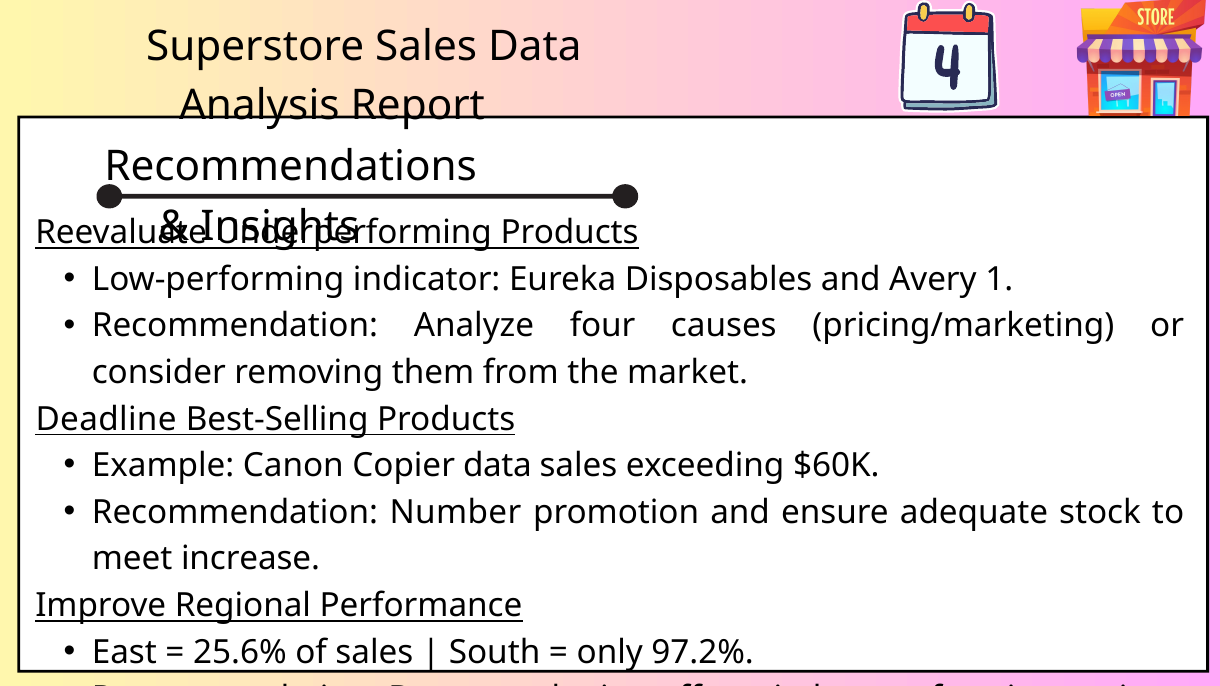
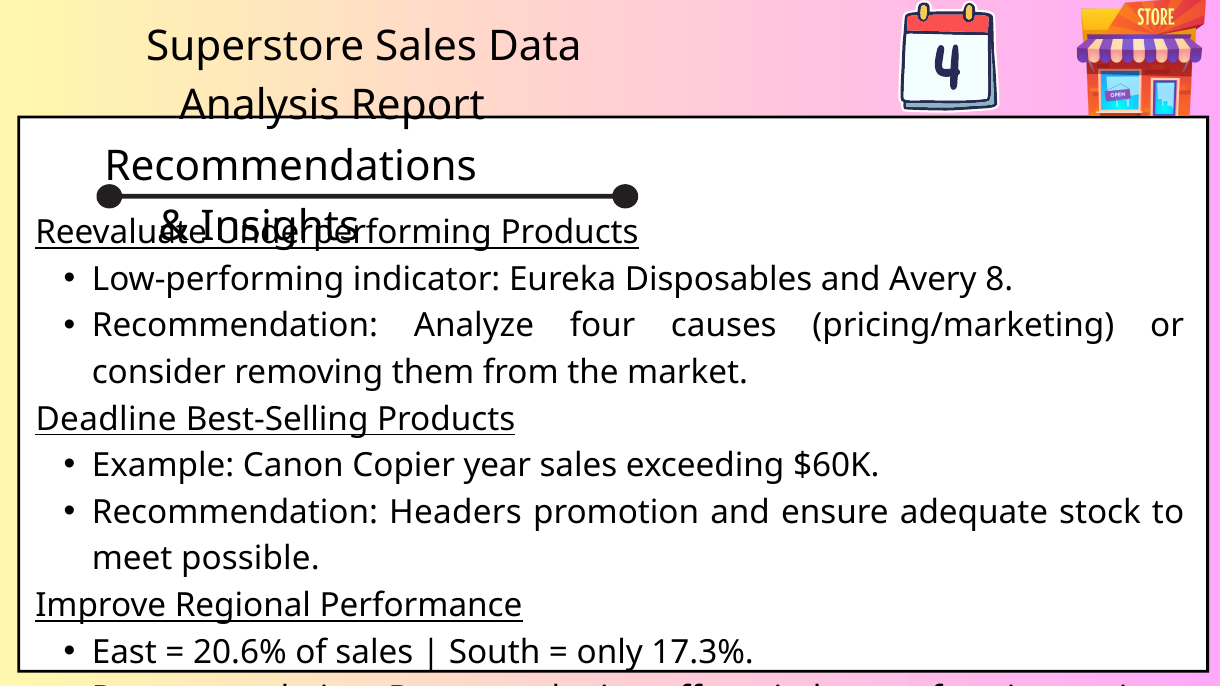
1: 1 -> 8
Copier data: data -> year
Number: Number -> Headers
increase: increase -> possible
25.6%: 25.6% -> 20.6%
97.2%: 97.2% -> 17.3%
